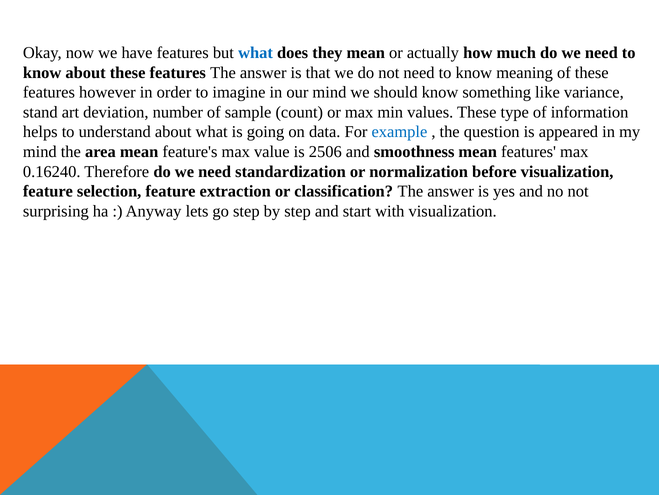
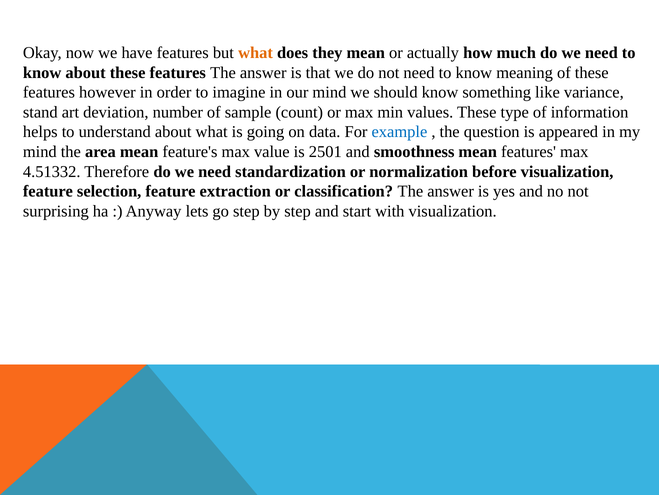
what at (256, 53) colour: blue -> orange
2506: 2506 -> 2501
0.16240: 0.16240 -> 4.51332
